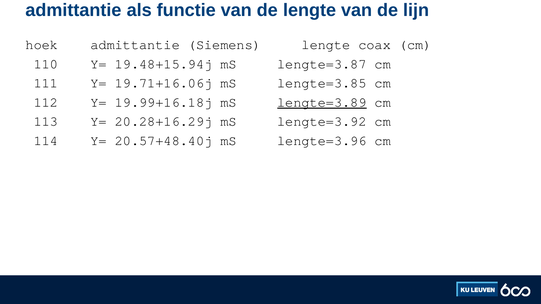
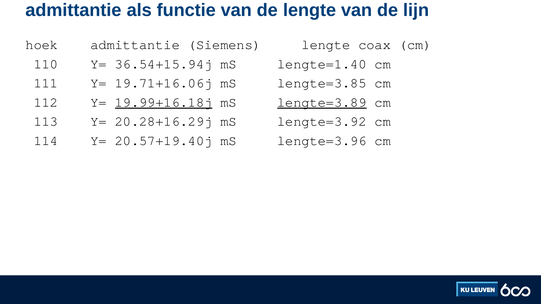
19.48+15.94j: 19.48+15.94j -> 36.54+15.94j
lengte=3.87: lengte=3.87 -> lengte=1.40
19.99+16.18j underline: none -> present
20.57+48.40j: 20.57+48.40j -> 20.57+19.40j
